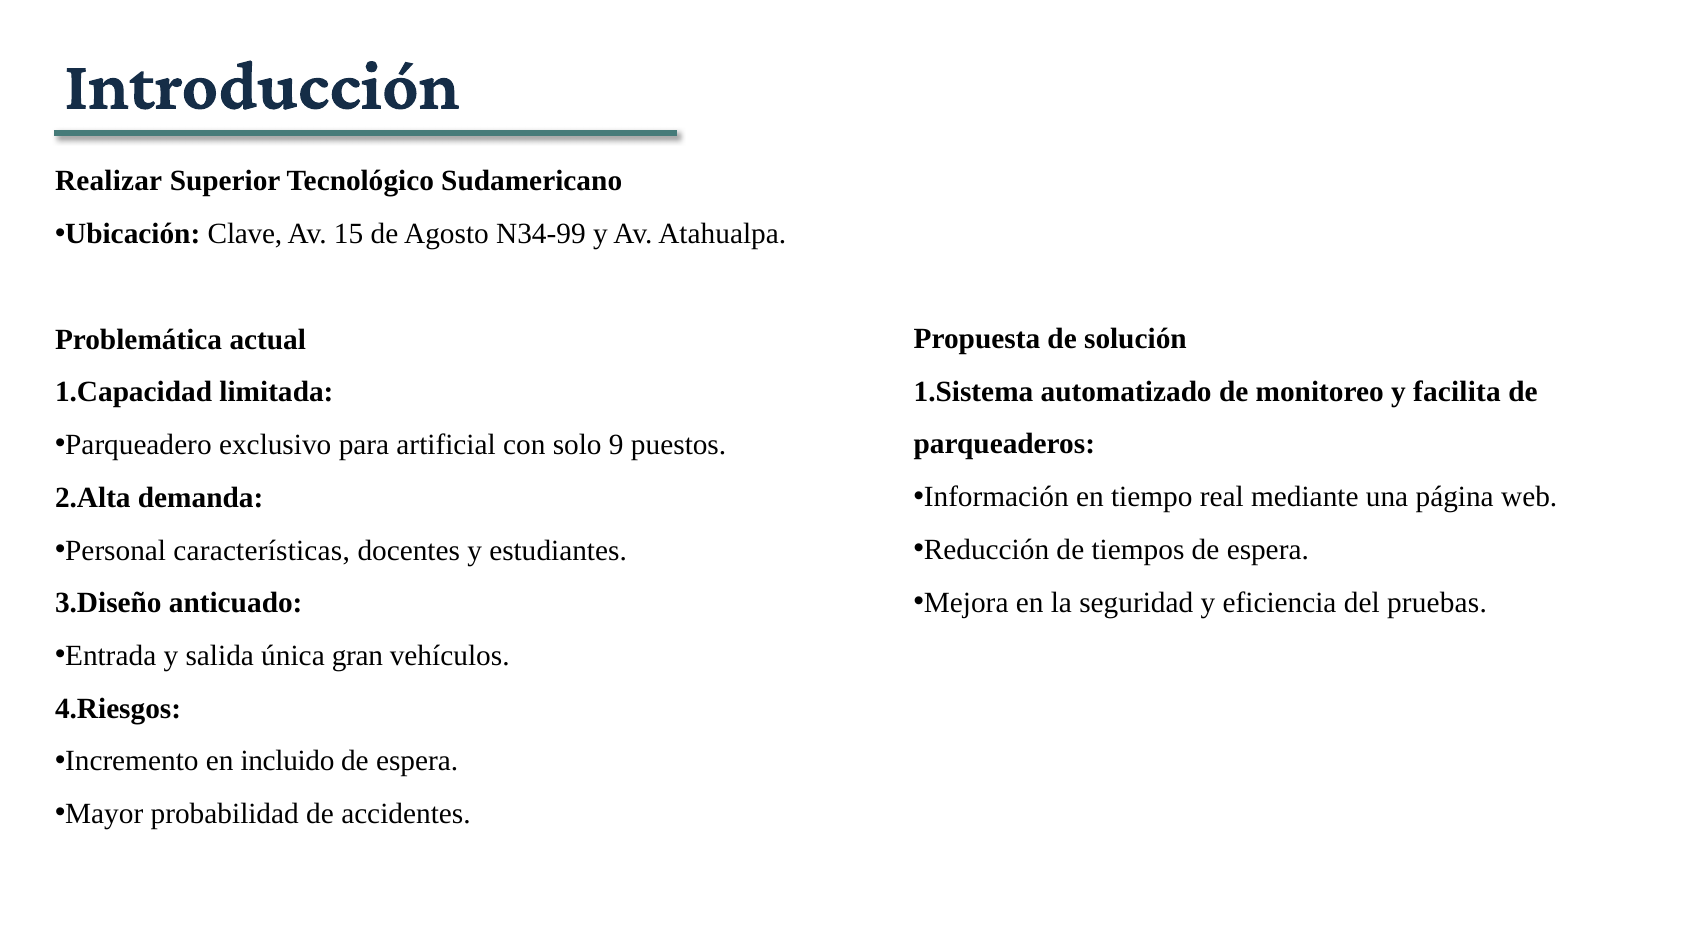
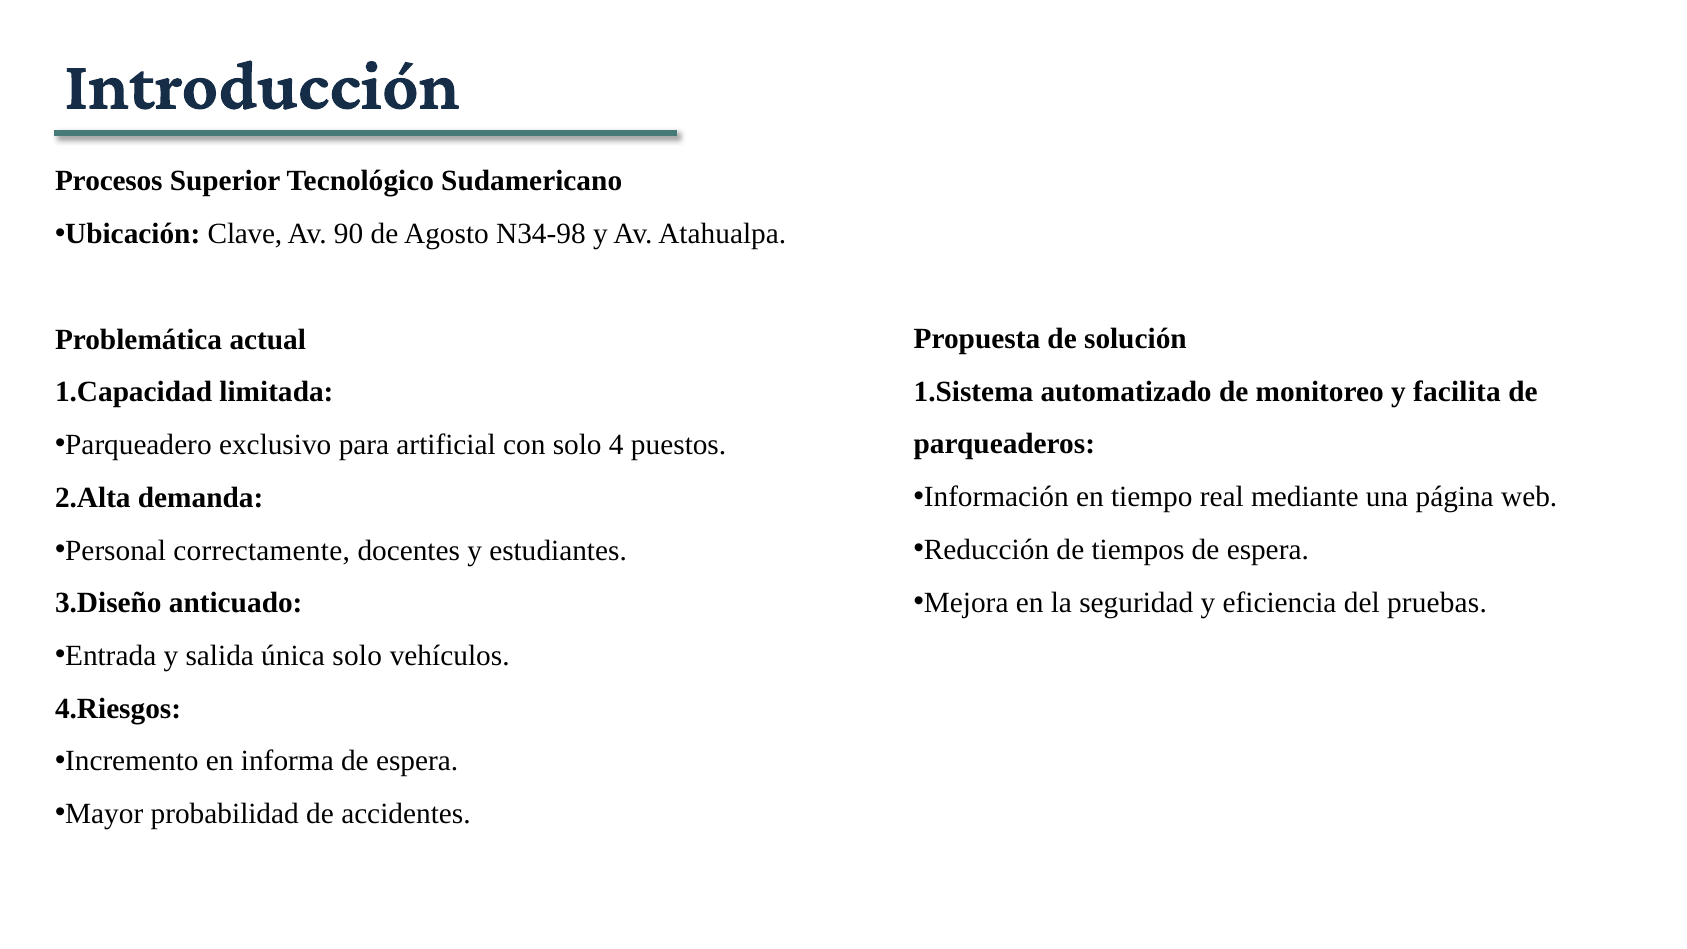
Realizar: Realizar -> Procesos
15: 15 -> 90
N34-99: N34-99 -> N34-98
9: 9 -> 4
características: características -> correctamente
única gran: gran -> solo
incluido: incluido -> informa
